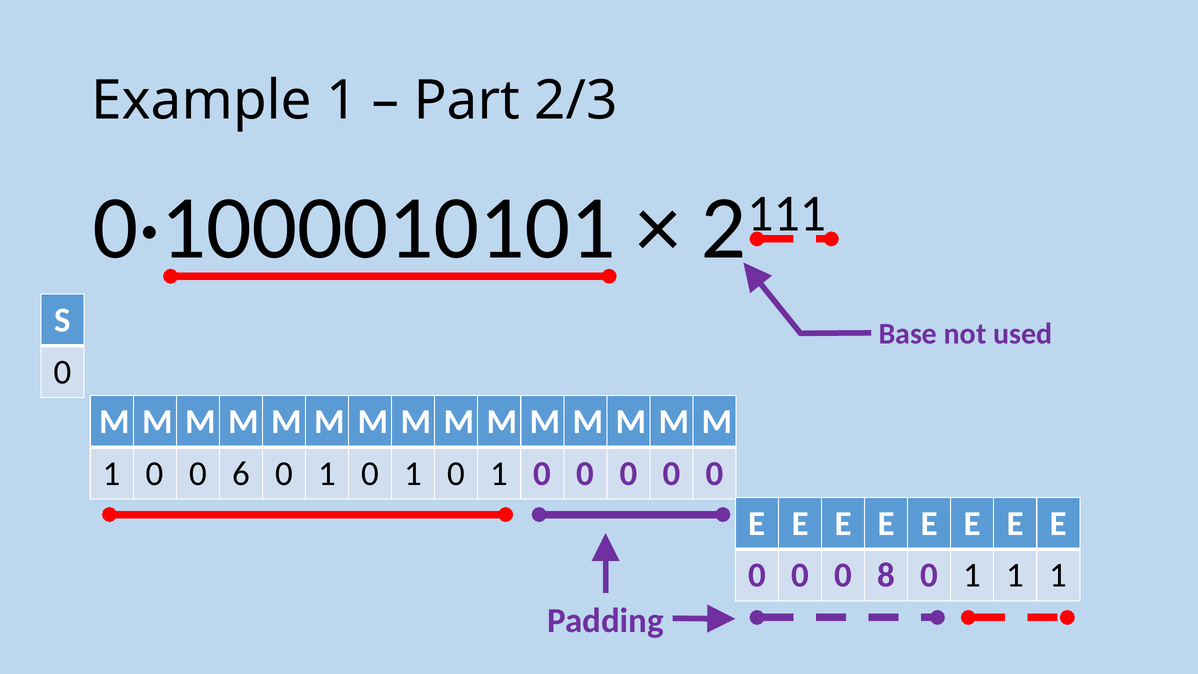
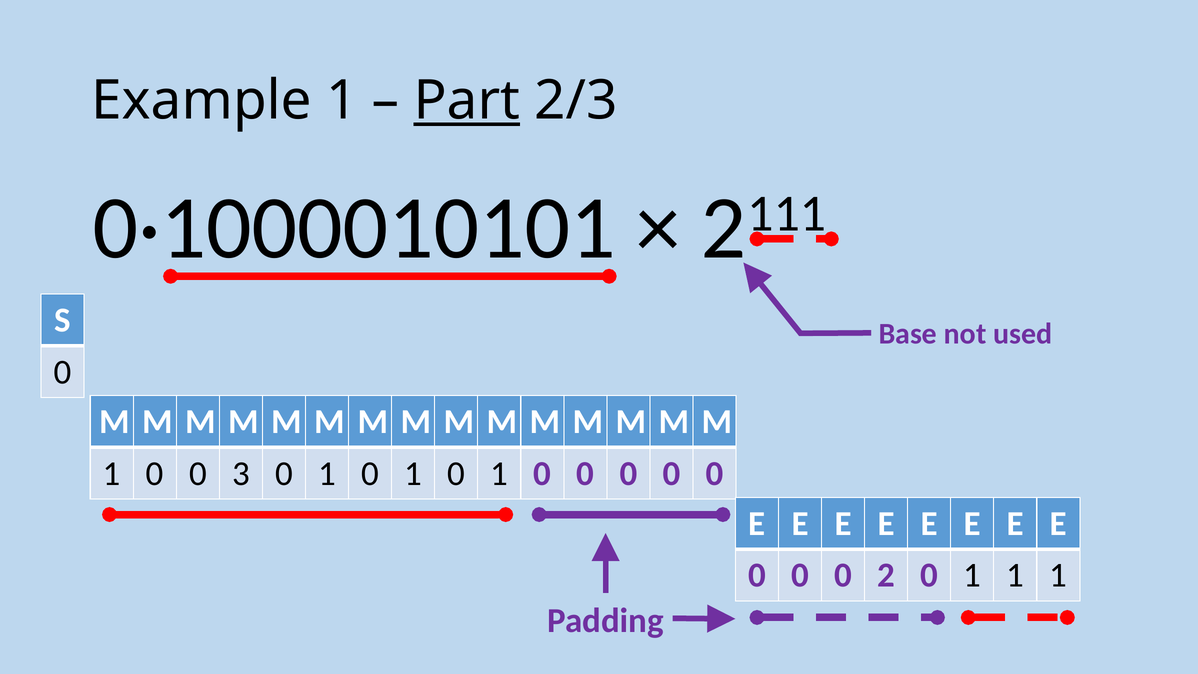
Part underline: none -> present
6: 6 -> 3
8: 8 -> 2
